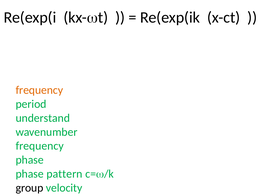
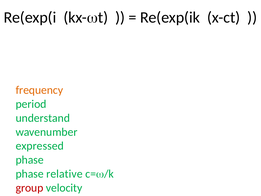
frequency at (40, 146): frequency -> expressed
pattern: pattern -> relative
group colour: black -> red
